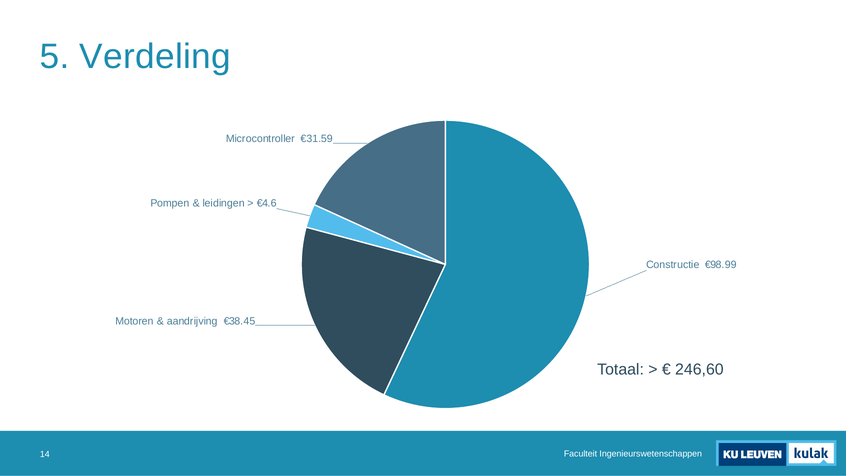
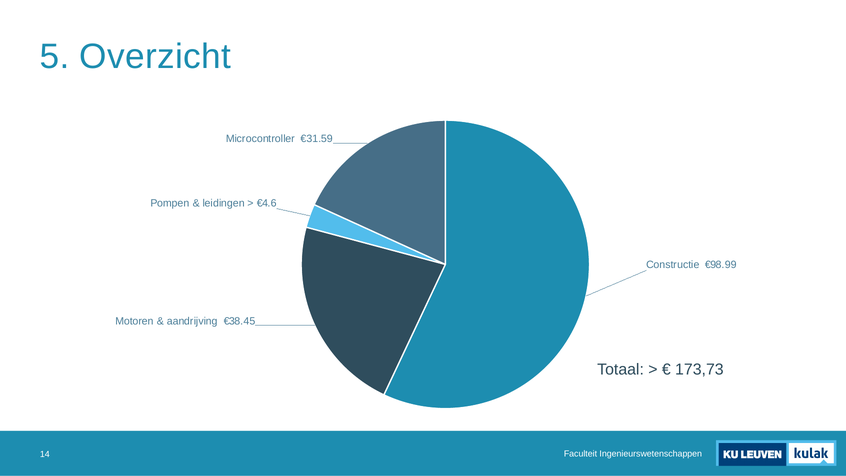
Verdeling: Verdeling -> Overzicht
246,60: 246,60 -> 173,73
